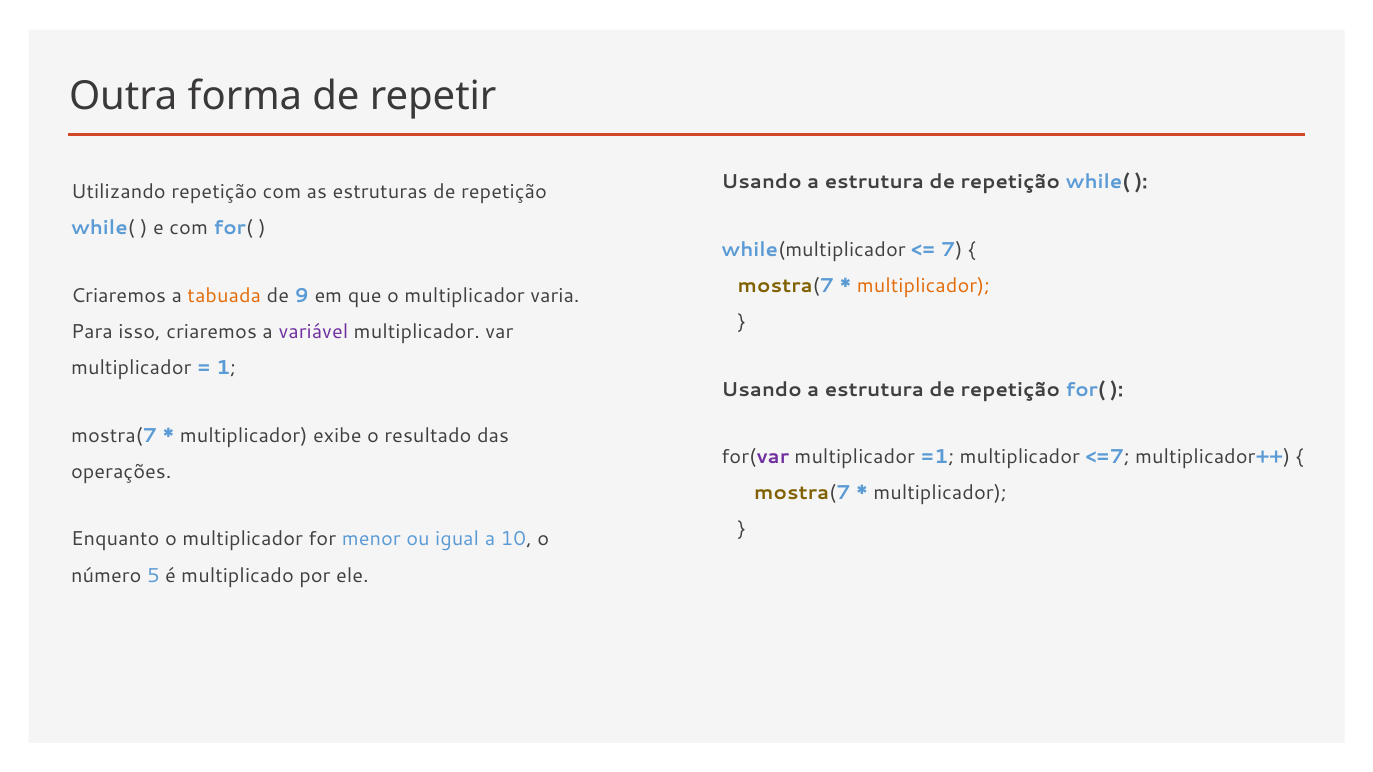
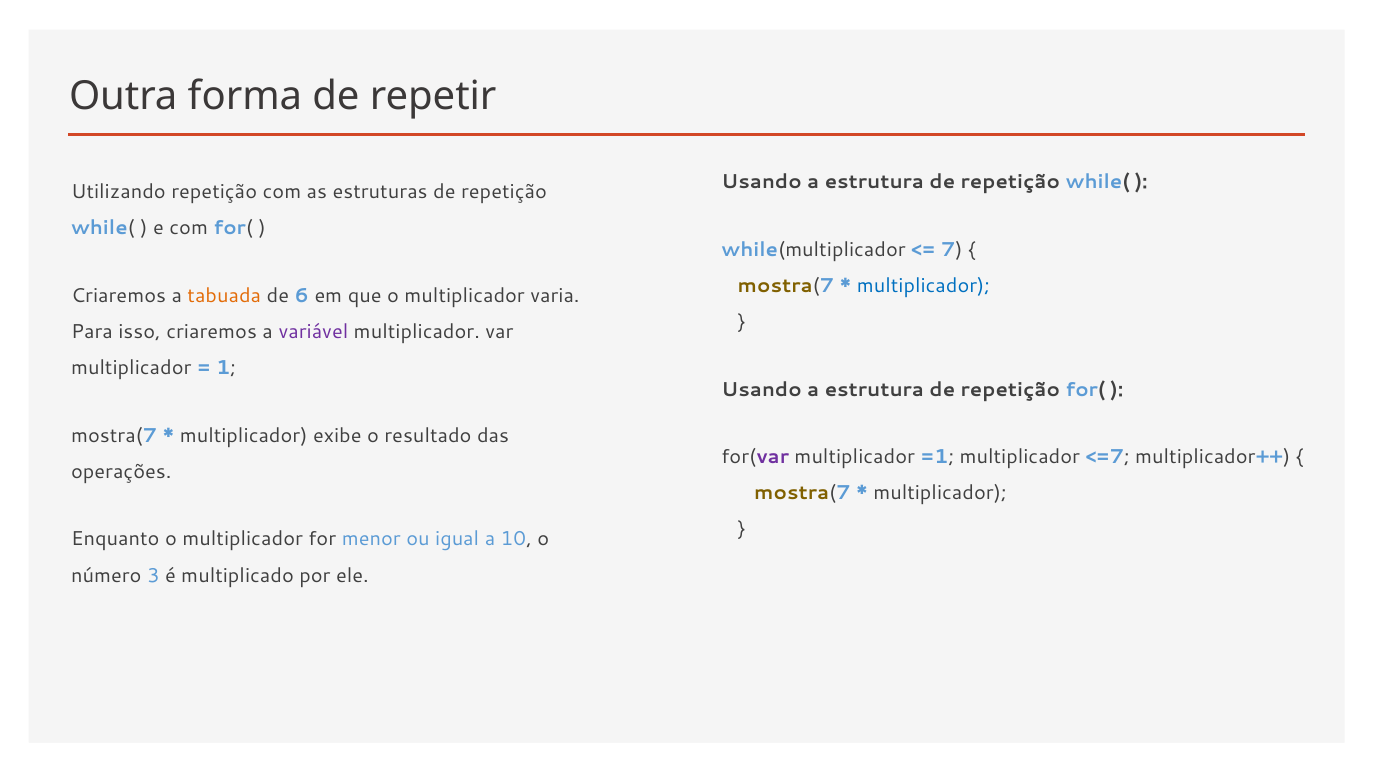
multiplicador at (923, 286) colour: orange -> blue
9: 9 -> 6
5: 5 -> 3
